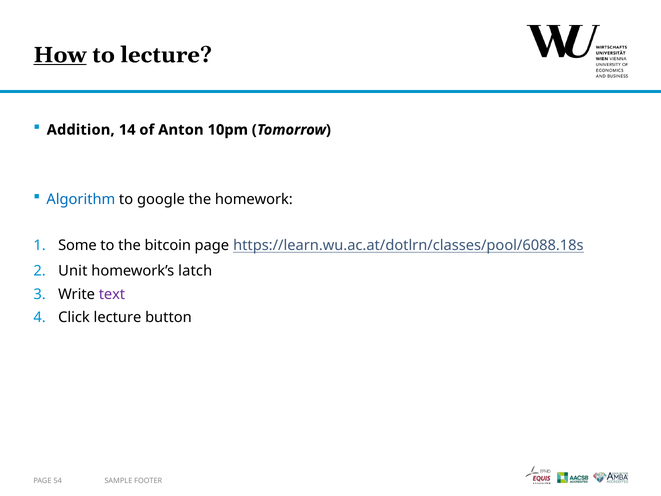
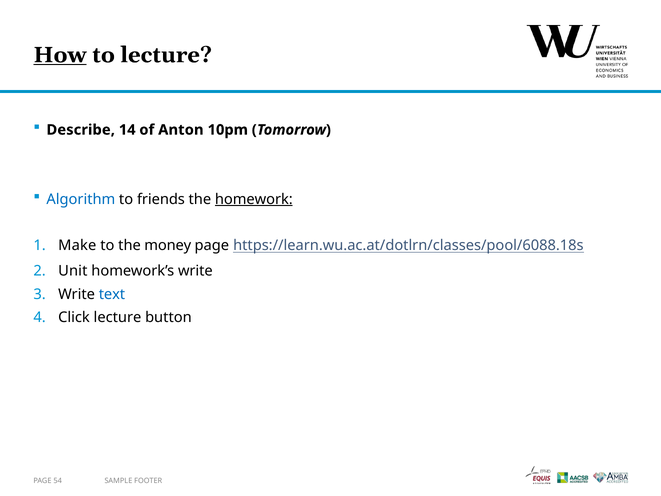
Addition: Addition -> Describe
google: google -> friends
homework underline: none -> present
Some: Some -> Make
bitcoin: bitcoin -> money
homework’s latch: latch -> write
text colour: purple -> blue
